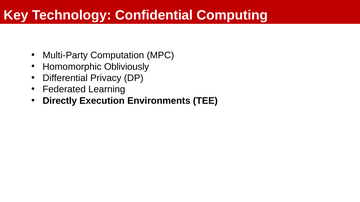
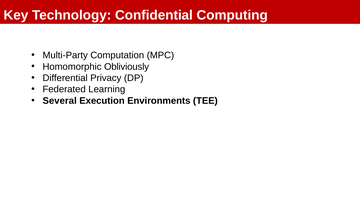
Directly: Directly -> Several
